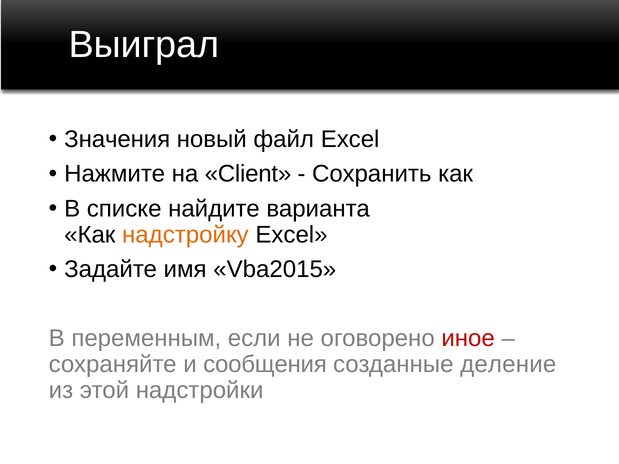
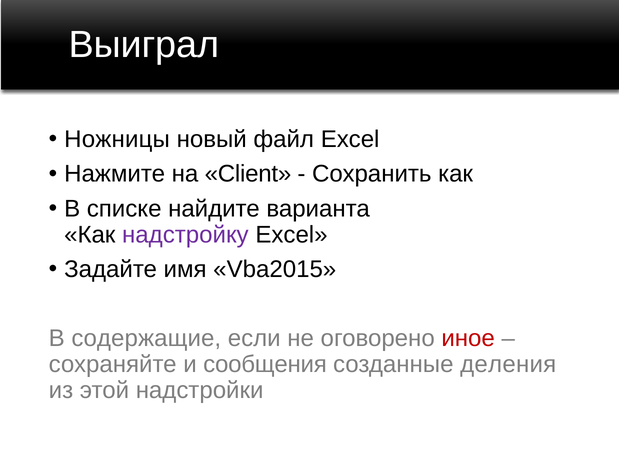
Значения: Значения -> Ножницы
надстройку colour: orange -> purple
переменным: переменным -> содержащие
деление: деление -> деления
